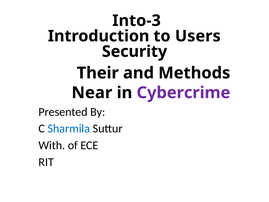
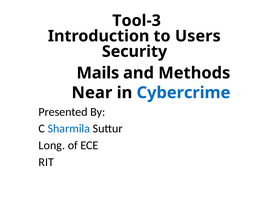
Into-3: Into-3 -> Tool-3
Their: Their -> Mails
Cybercrime colour: purple -> blue
With: With -> Long
